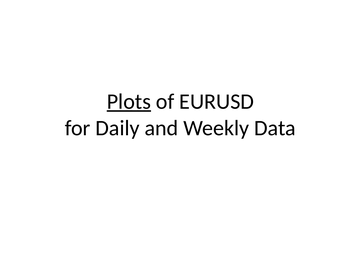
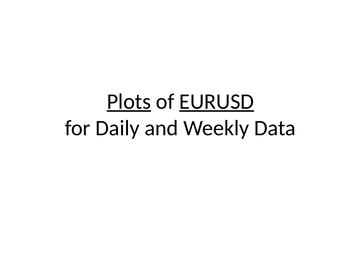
EURUSD underline: none -> present
